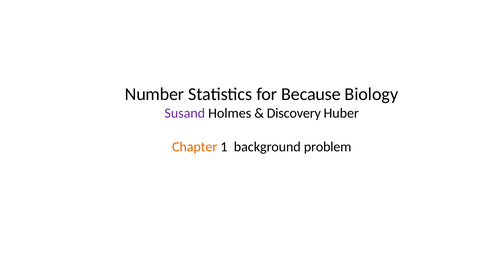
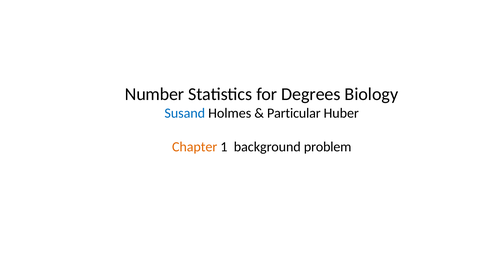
Because: Because -> Degrees
Susand colour: purple -> blue
Discovery: Discovery -> Particular
